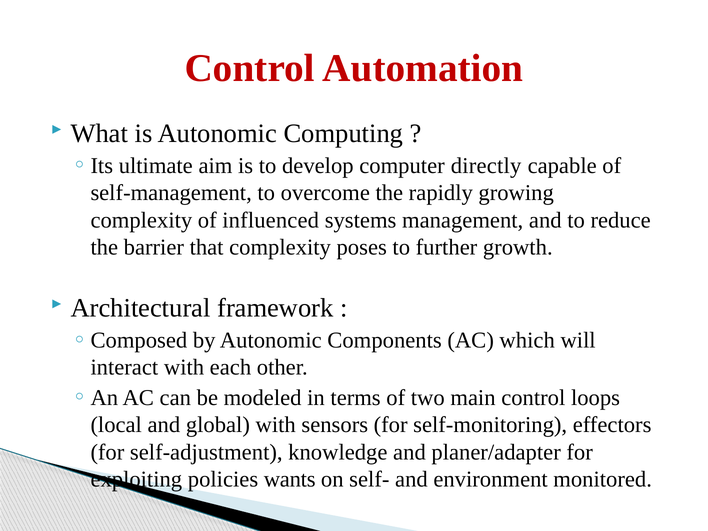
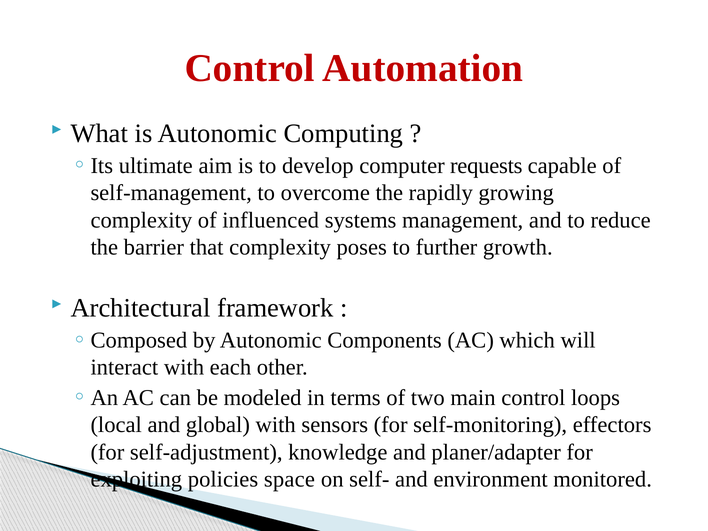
directly: directly -> requests
wants: wants -> space
